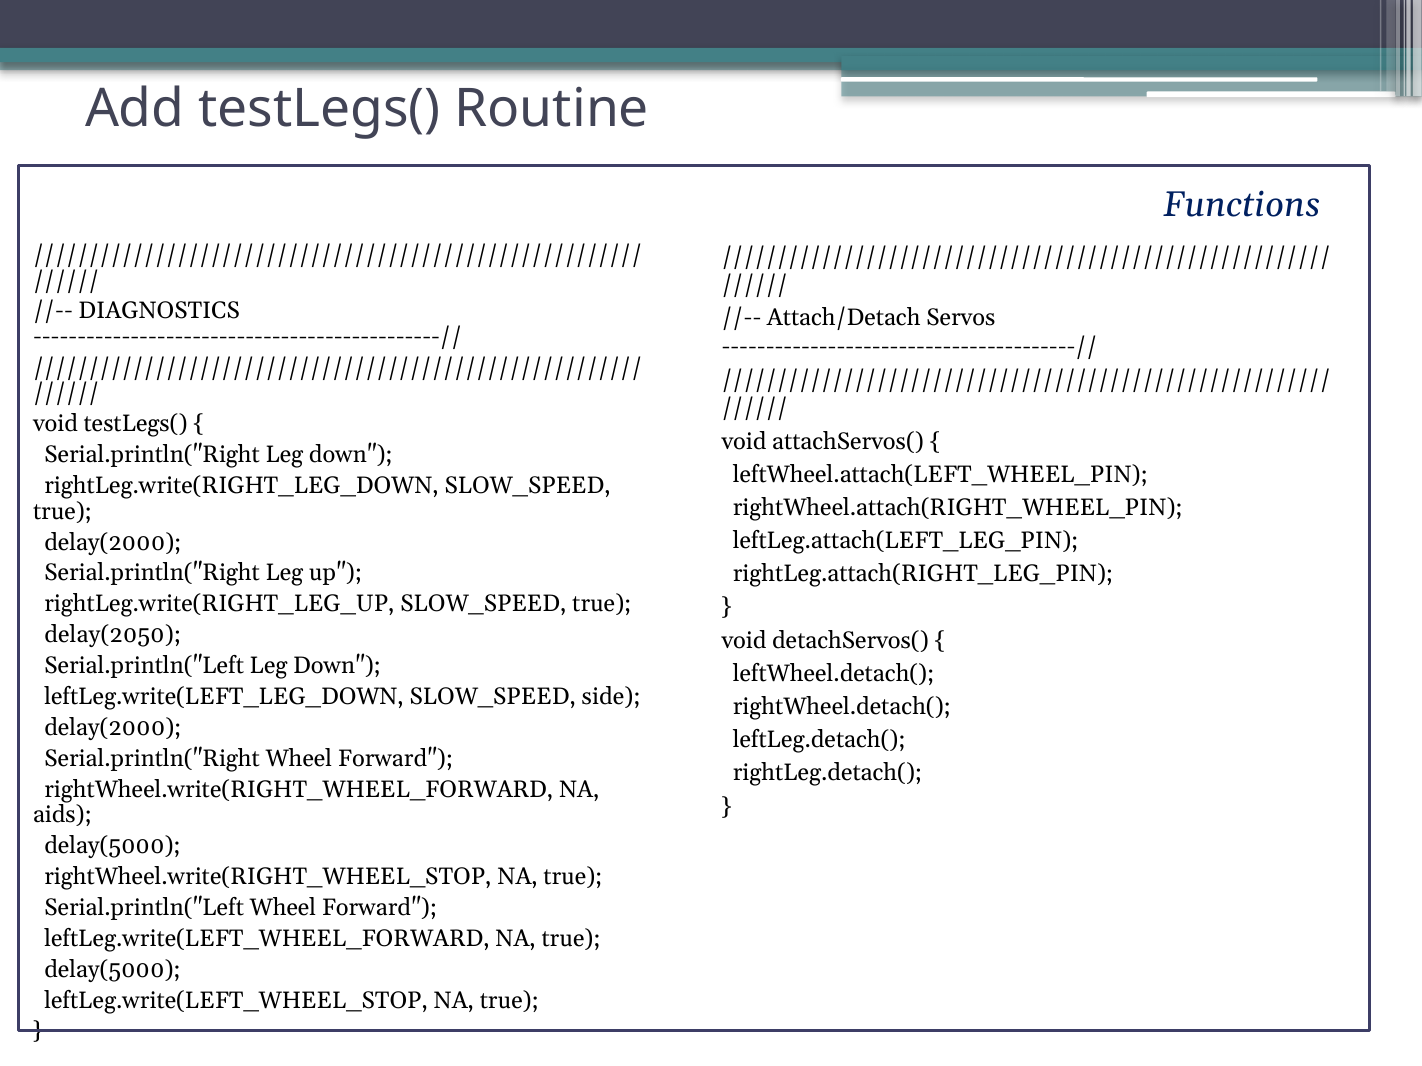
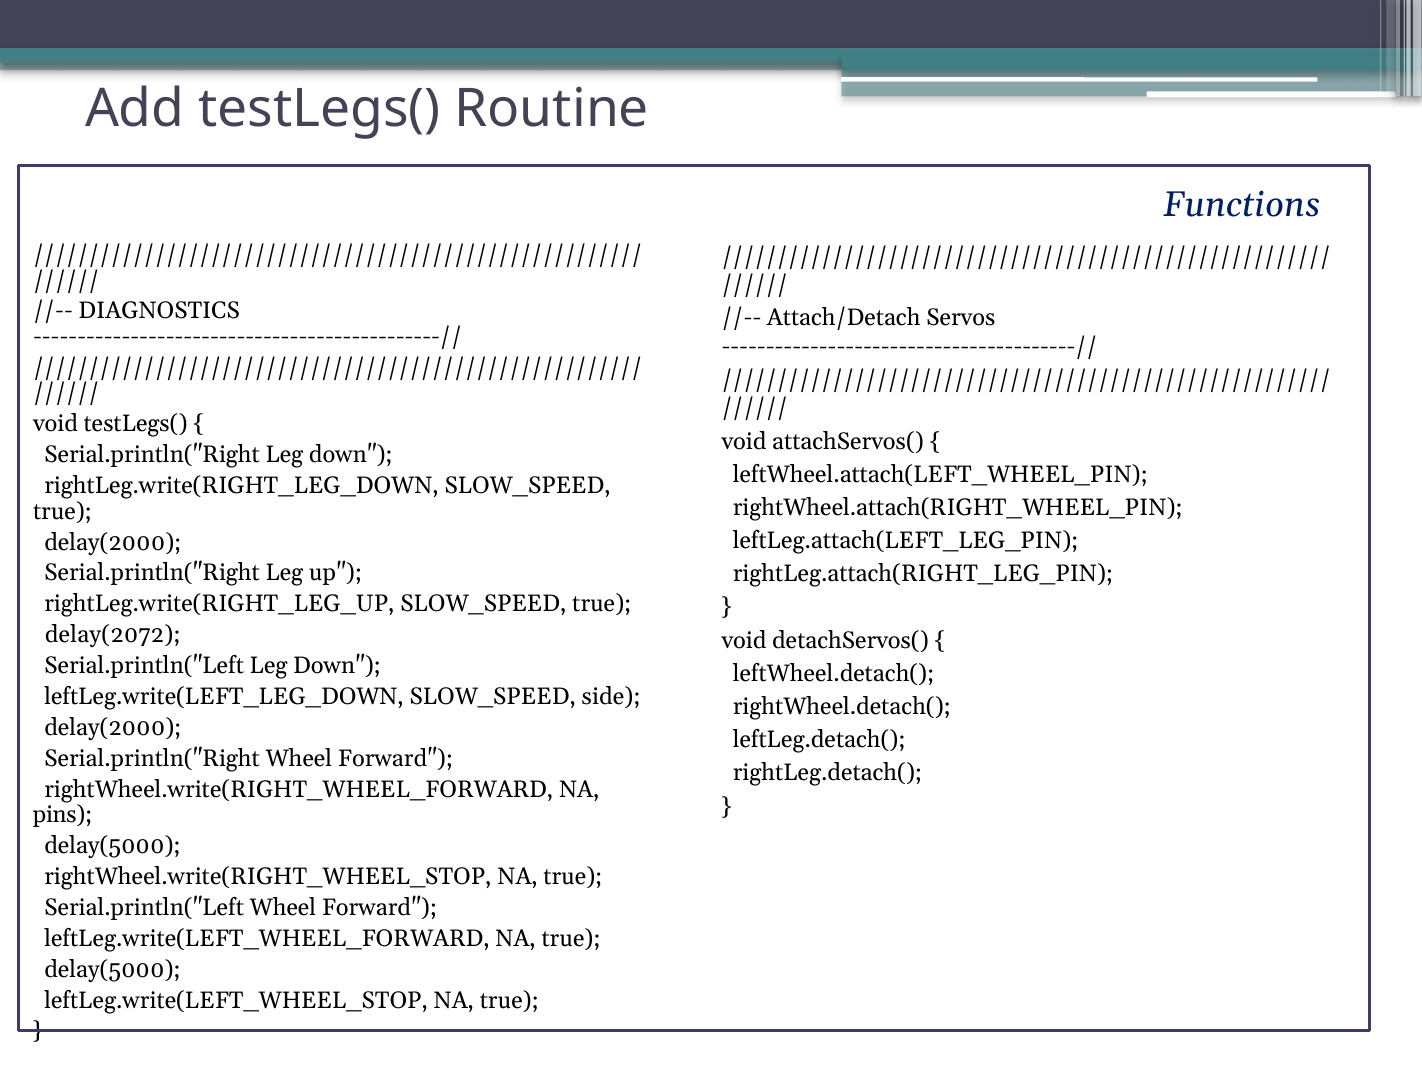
delay(2050: delay(2050 -> delay(2072
aids: aids -> pins
